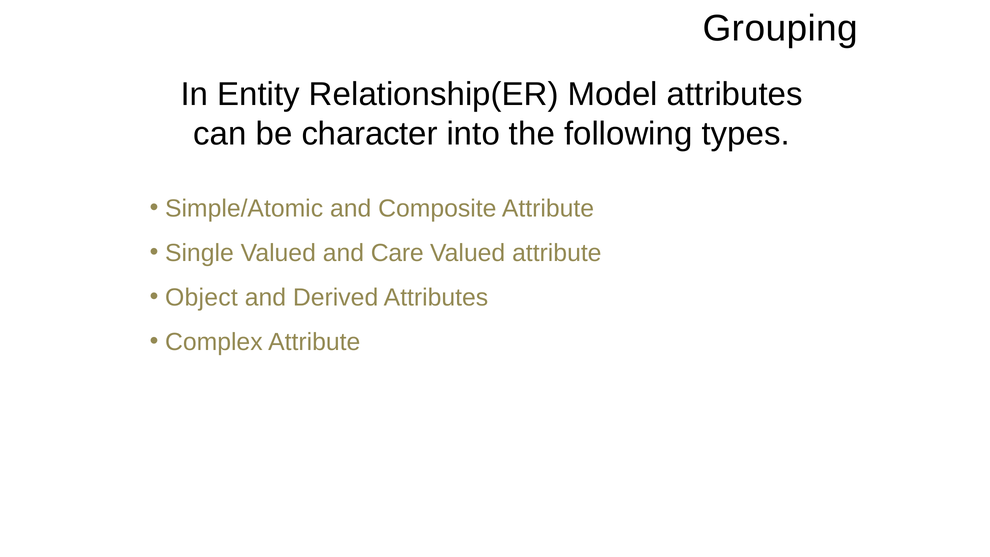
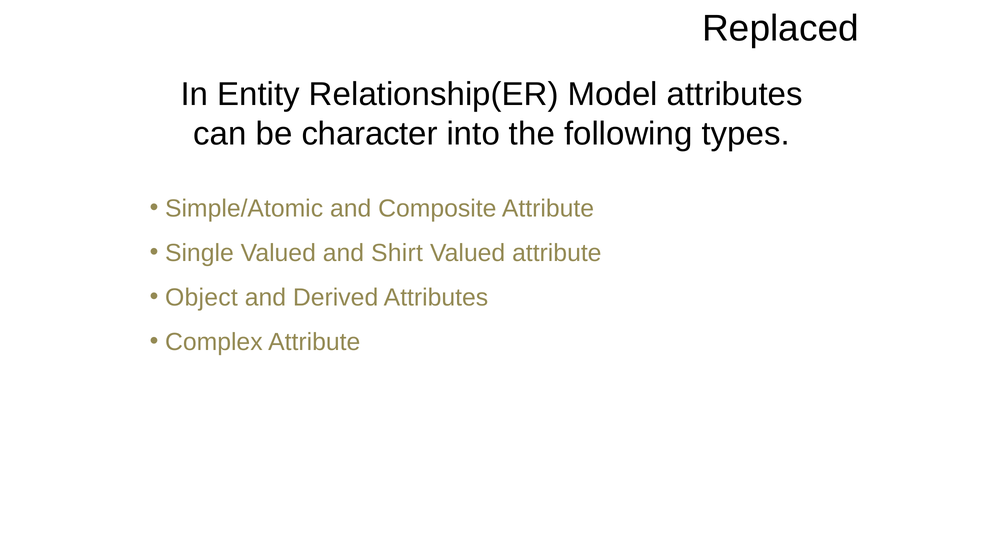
Grouping: Grouping -> Replaced
Care: Care -> Shirt
